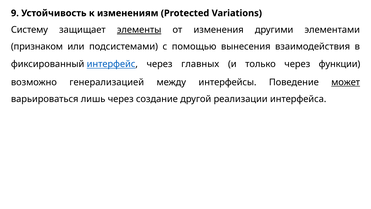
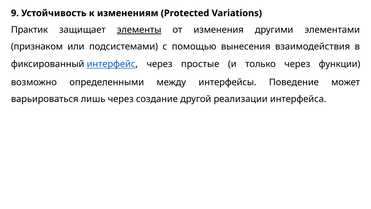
Систему: Систему -> Практик
главных: главных -> простые
генерализацией: генерализацией -> определенными
может underline: present -> none
